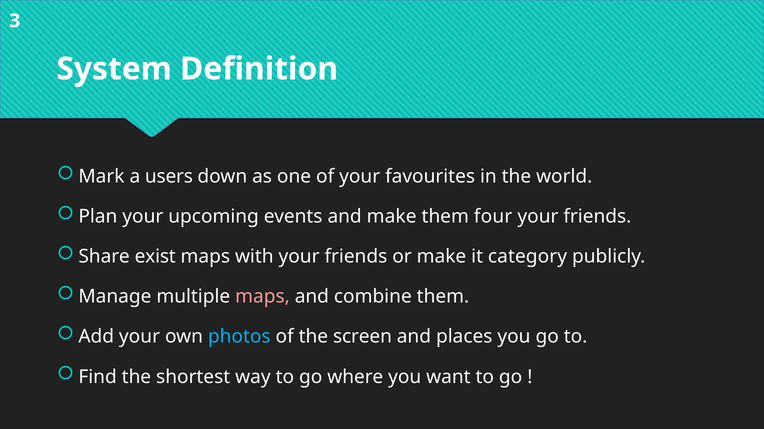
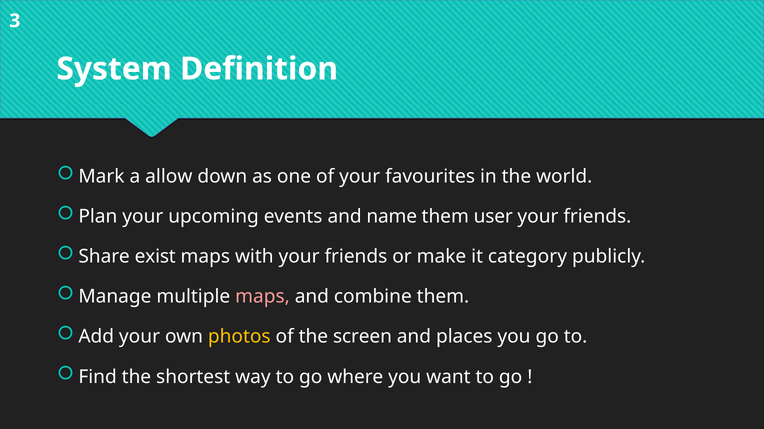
users: users -> allow
and make: make -> name
four: four -> user
photos colour: light blue -> yellow
